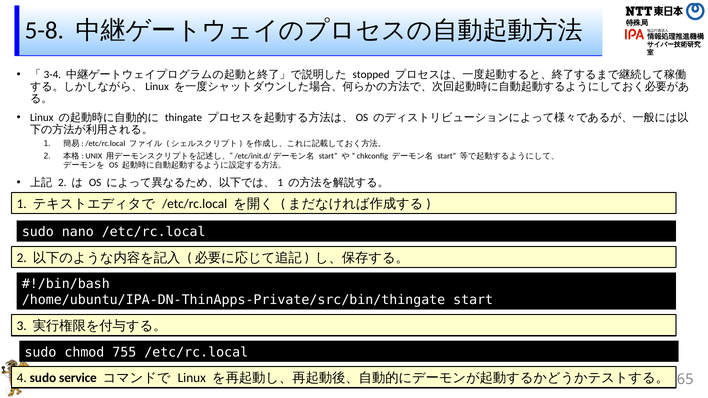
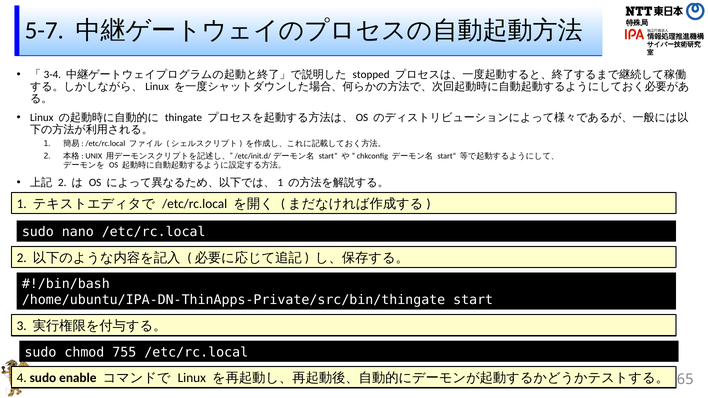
5-8: 5-8 -> 5-7
service: service -> enable
